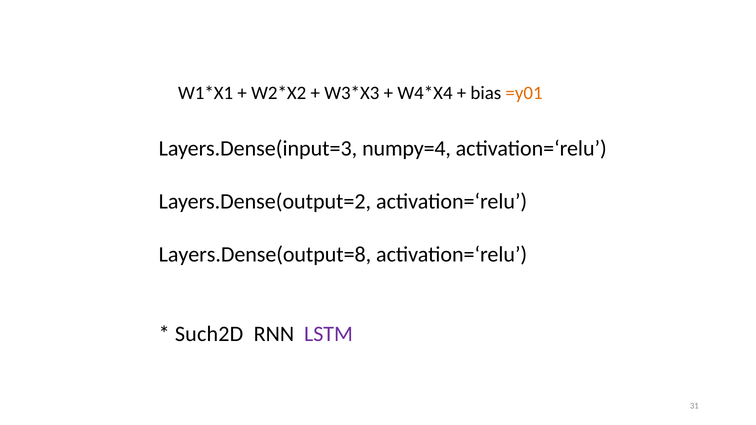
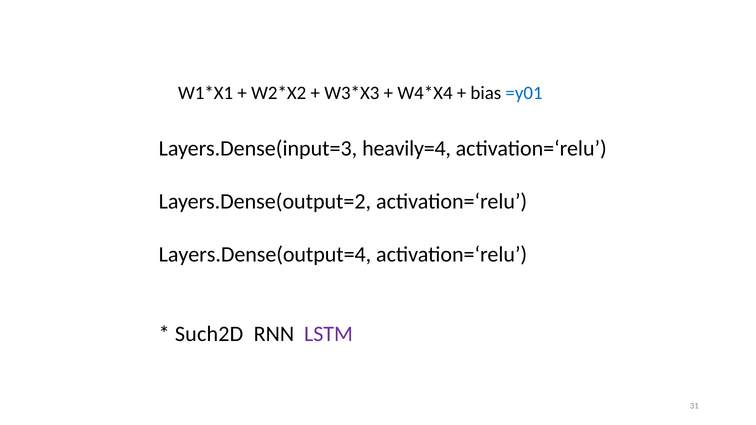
=y01 colour: orange -> blue
numpy=4: numpy=4 -> heavily=4
Layers.Dense(output=8: Layers.Dense(output=8 -> Layers.Dense(output=4
